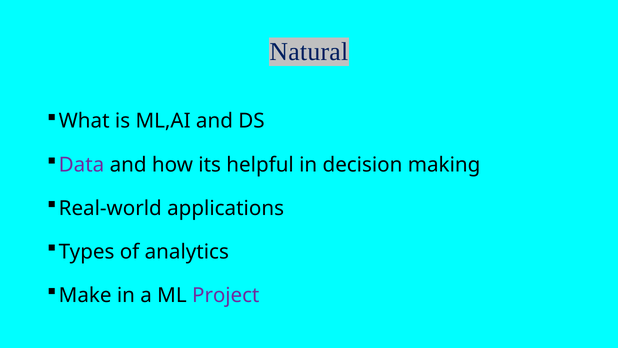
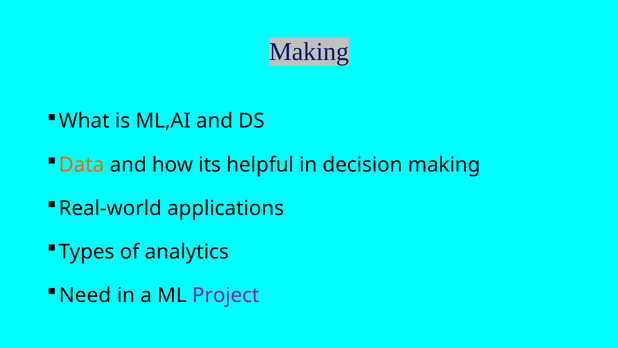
Natural at (309, 52): Natural -> Making
Data colour: purple -> orange
Make: Make -> Need
